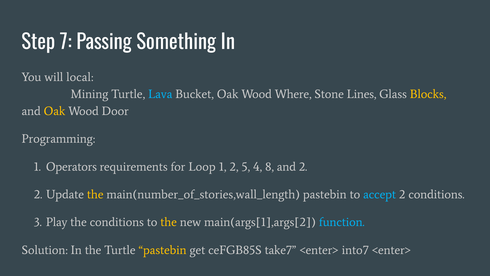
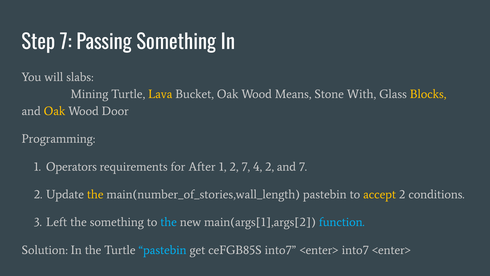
local: local -> slabs
Lava colour: light blue -> yellow
Where: Where -> Means
Lines: Lines -> With
Loop: Loop -> After
2 5: 5 -> 7
4 8: 8 -> 2
and 2: 2 -> 7
accept colour: light blue -> yellow
Play: Play -> Left
the conditions: conditions -> something
the at (169, 222) colour: yellow -> light blue
pastebin at (163, 250) colour: yellow -> light blue
ceFGB85S take7: take7 -> into7
